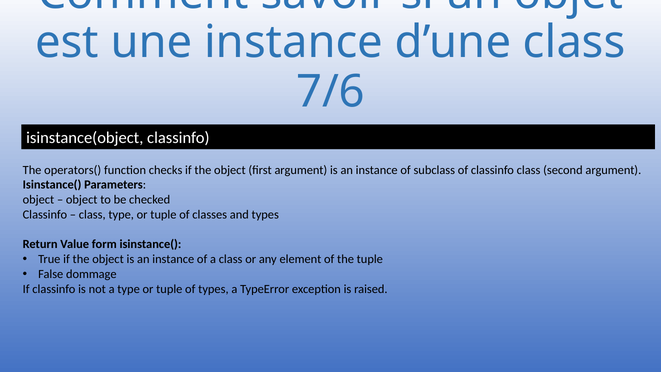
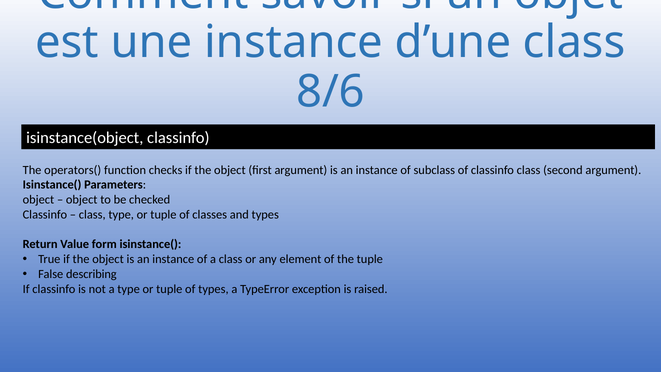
7/6: 7/6 -> 8/6
dommage: dommage -> describing
